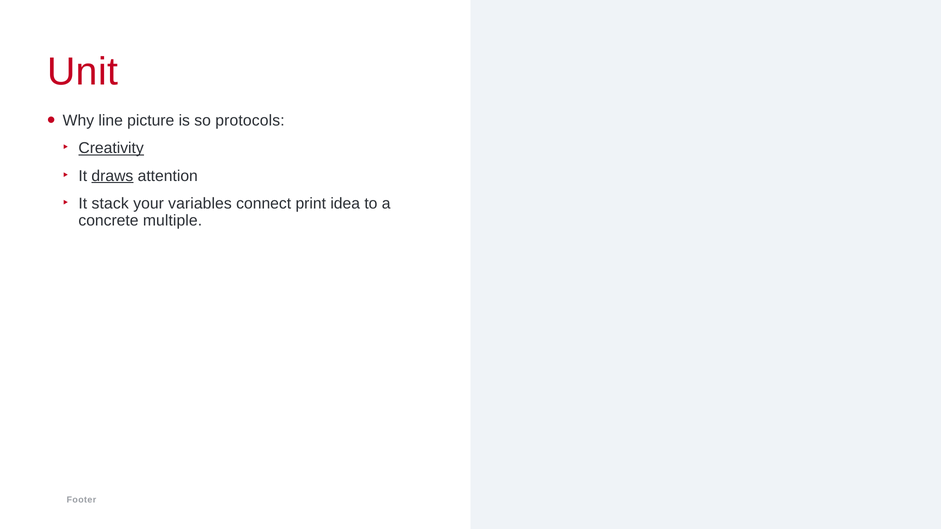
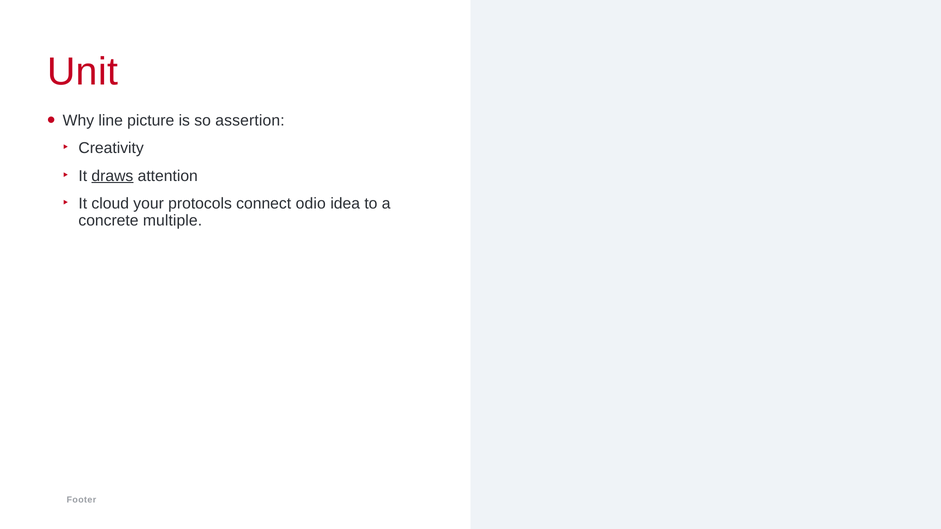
protocols: protocols -> assertion
Creativity underline: present -> none
stack: stack -> cloud
variables: variables -> protocols
print: print -> odio
